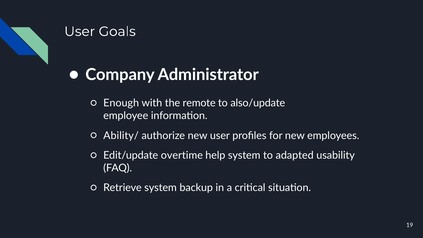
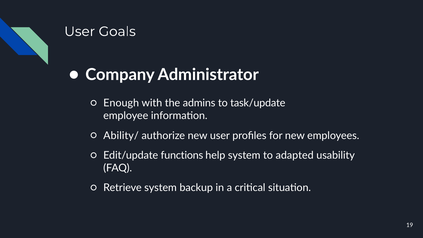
remote: remote -> admins
also/update: also/update -> task/update
overtime: overtime -> functions
